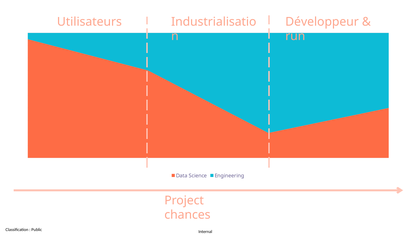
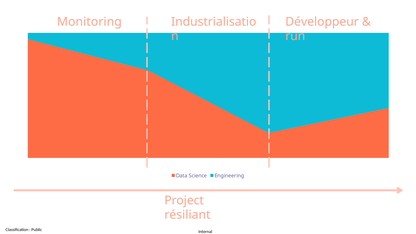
Utilisateurs: Utilisateurs -> Monitoring
chances: chances -> résiliant
